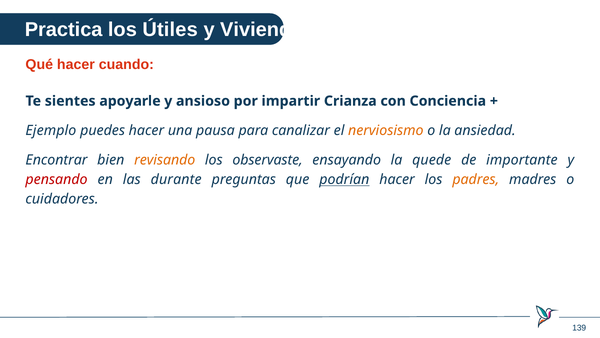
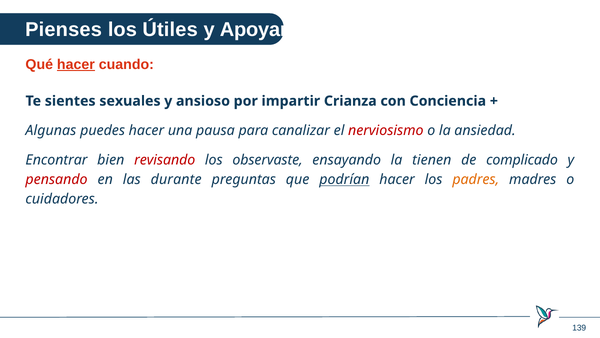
Practica: Practica -> Pienses
Viviendo: Viviendo -> Apoyarle
hacer at (76, 64) underline: none -> present
apoyarle: apoyarle -> sexuales
Ejemplo: Ejemplo -> Algunas
nerviosismo colour: orange -> red
revisando colour: orange -> red
quede: quede -> tienen
importante: importante -> complicado
